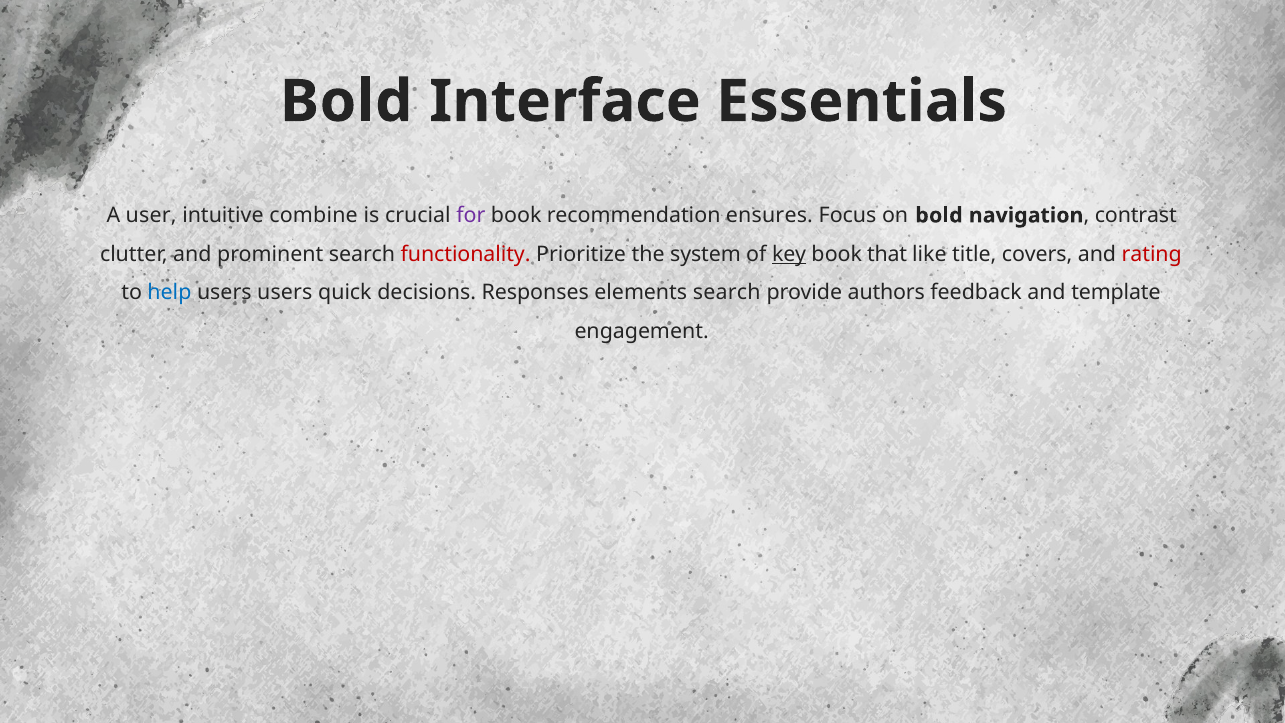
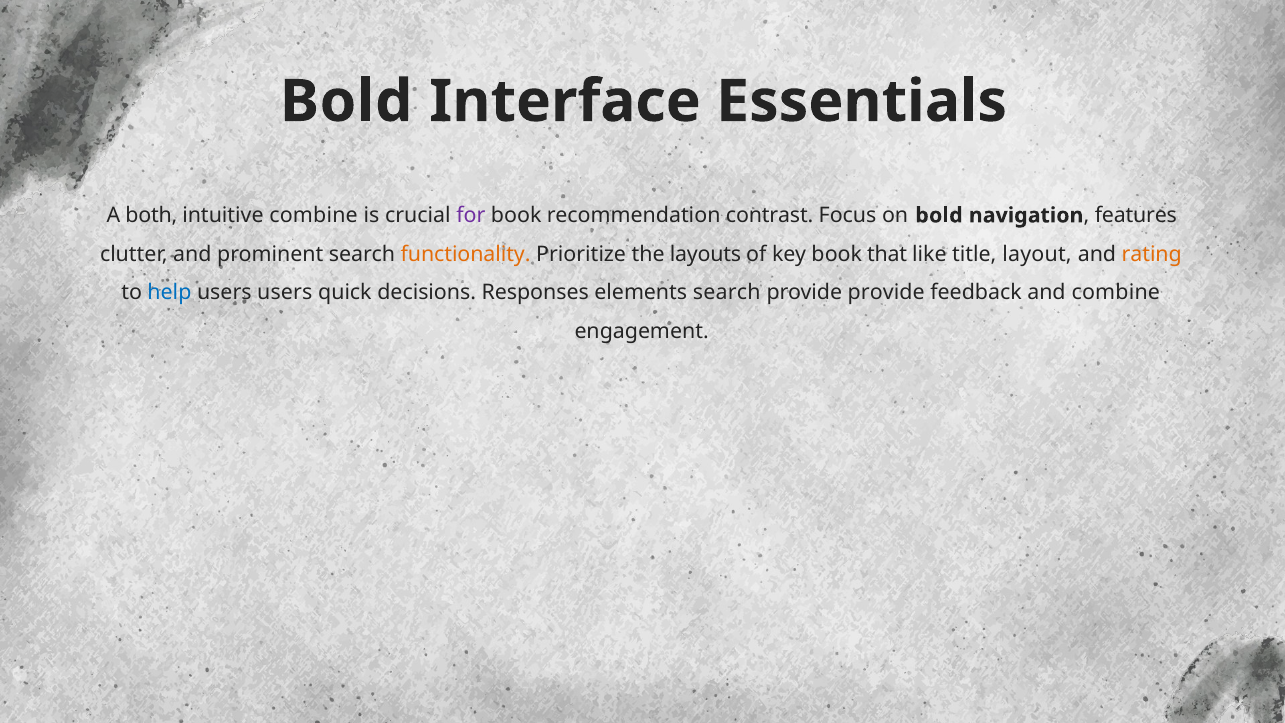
user: user -> both
ensures: ensures -> contrast
contrast: contrast -> features
functionality colour: red -> orange
system: system -> layouts
key underline: present -> none
covers: covers -> layout
rating colour: red -> orange
provide authors: authors -> provide
and template: template -> combine
